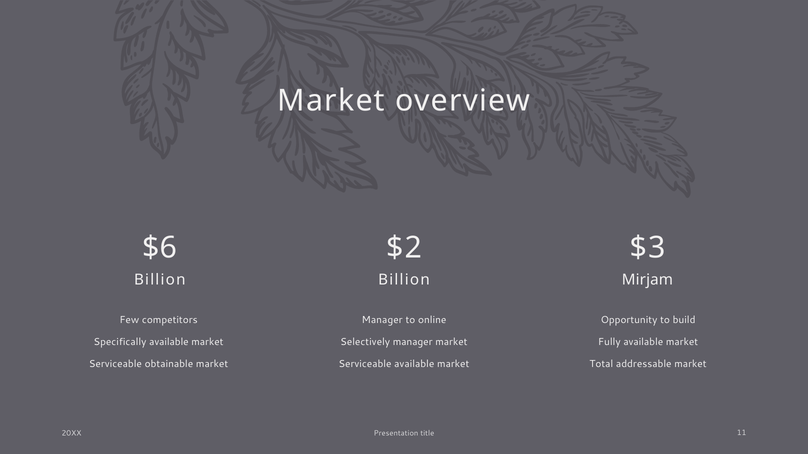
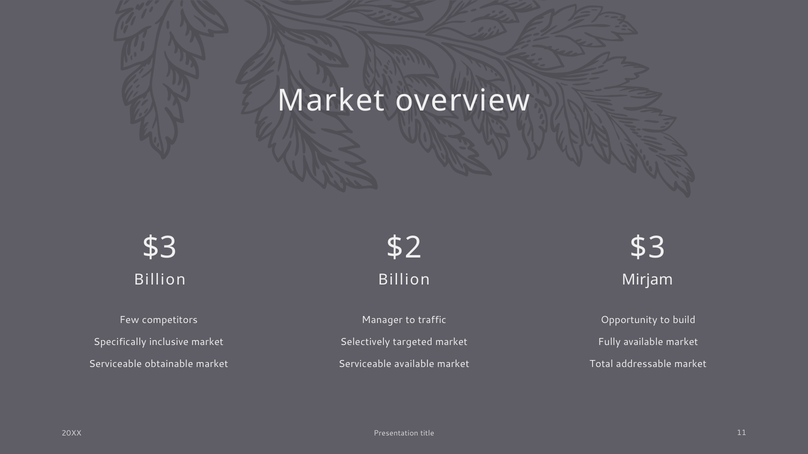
$6 at (160, 248): $6 -> $3
online: online -> traffic
available at (169, 342): available -> inclusive
manager at (413, 342): manager -> targeted
